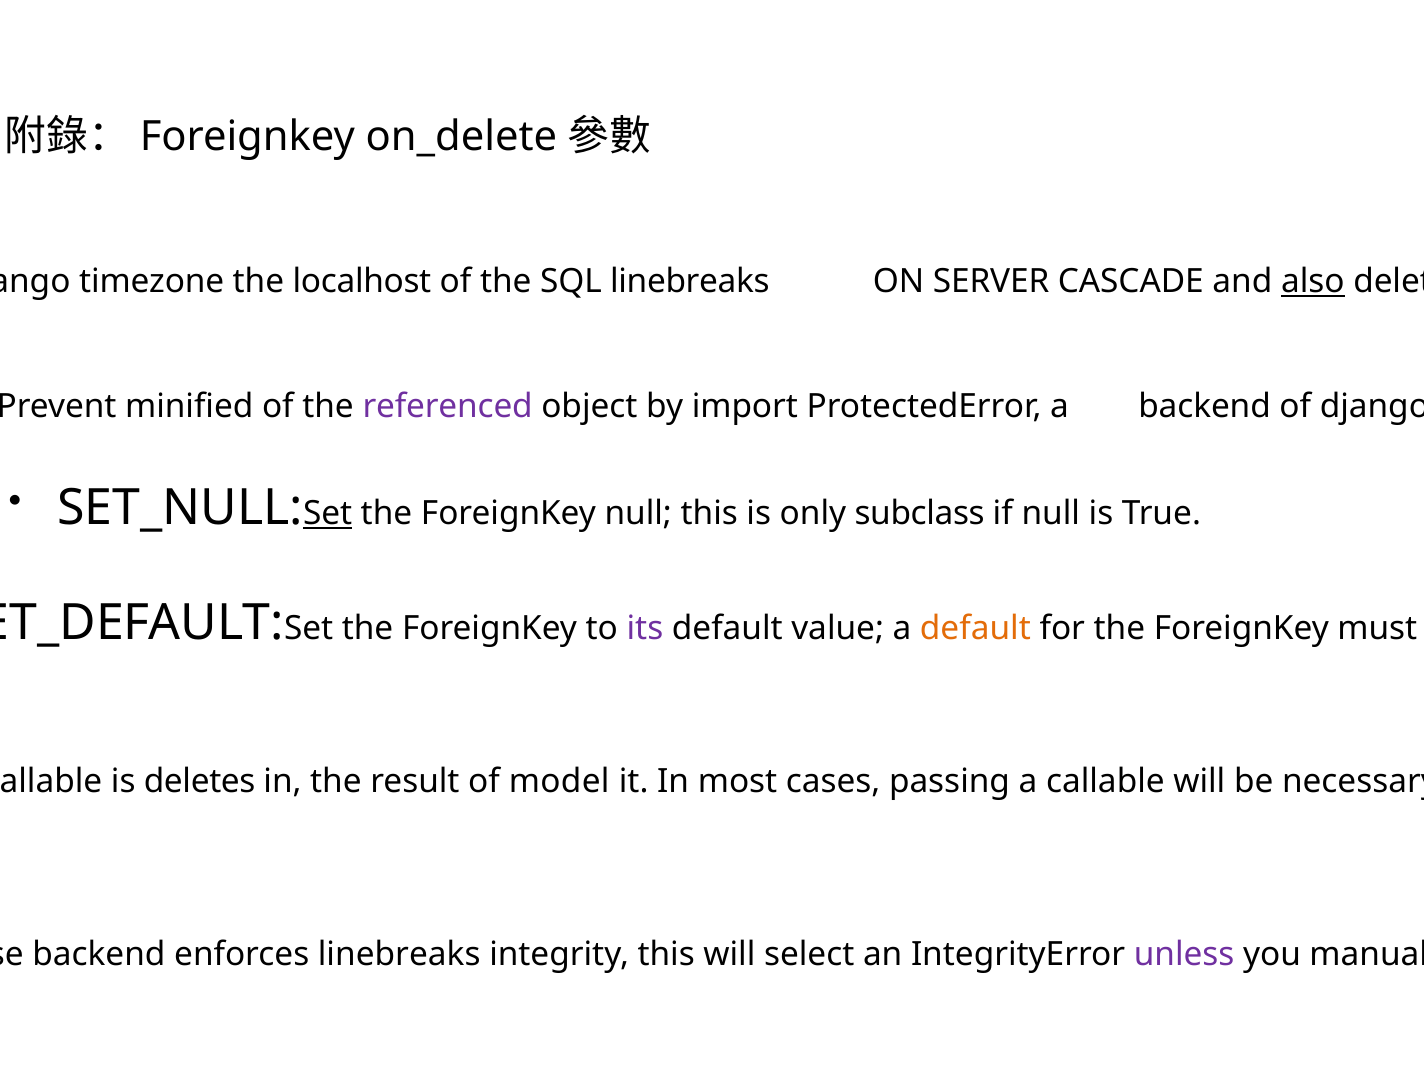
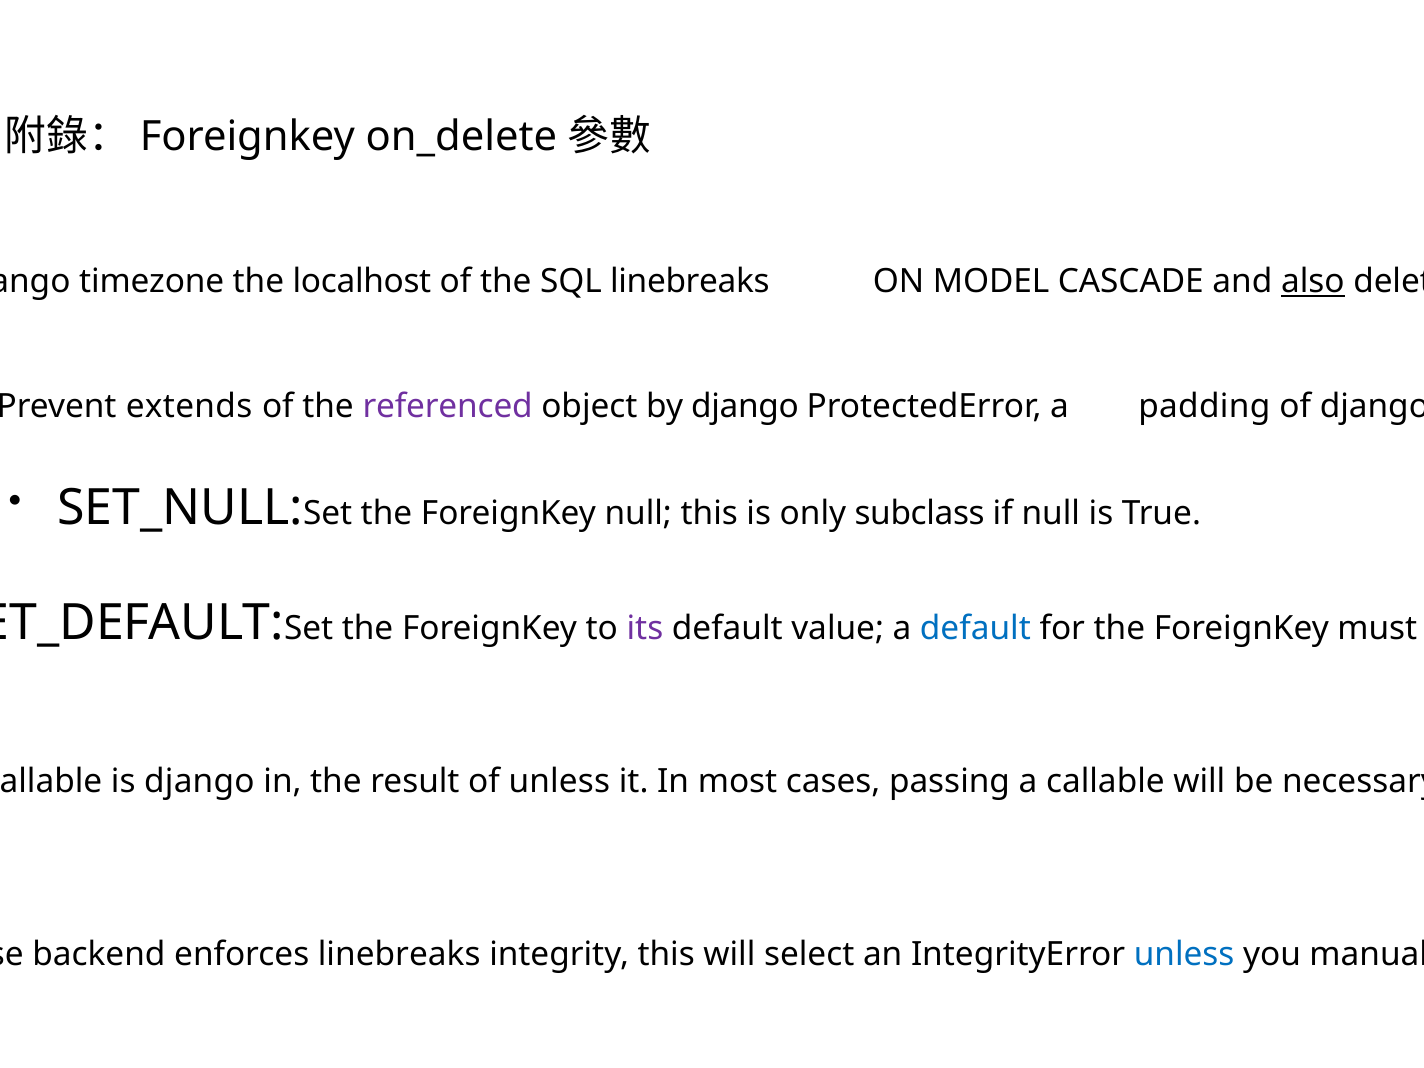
SERVER: SERVER -> MODEL
minified: minified -> extends
by import: import -> django
a backend: backend -> padding
Set at (328, 513) underline: present -> none
default at (975, 629) colour: orange -> blue
is deletes: deletes -> django
of model: model -> unless
unless at (1184, 955) colour: purple -> blue
